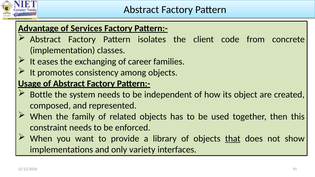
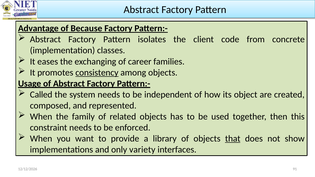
Services: Services -> Because
consistency underline: none -> present
Bottle: Bottle -> Called
